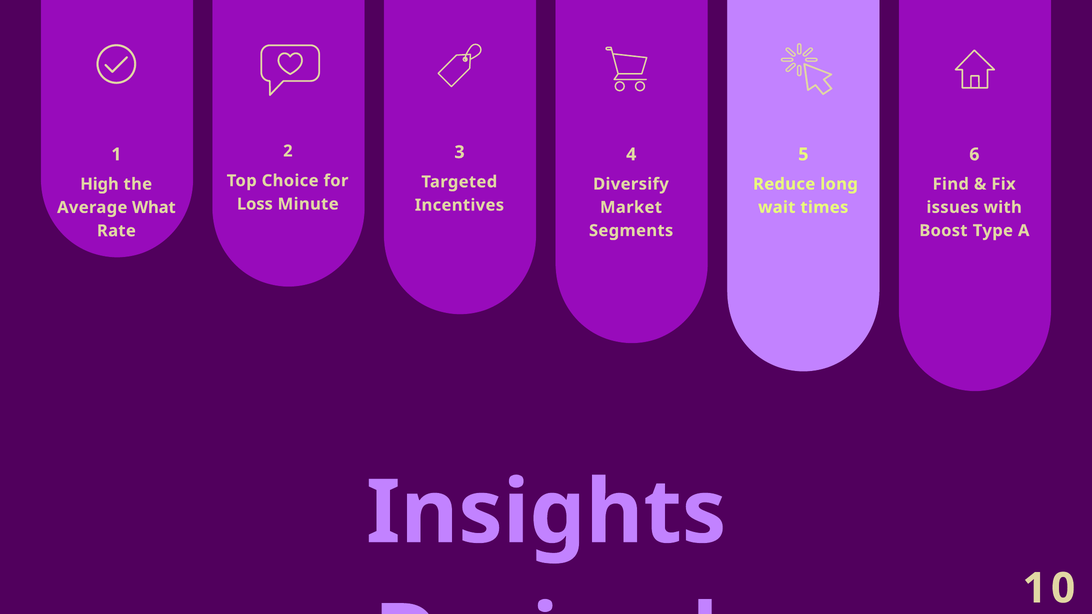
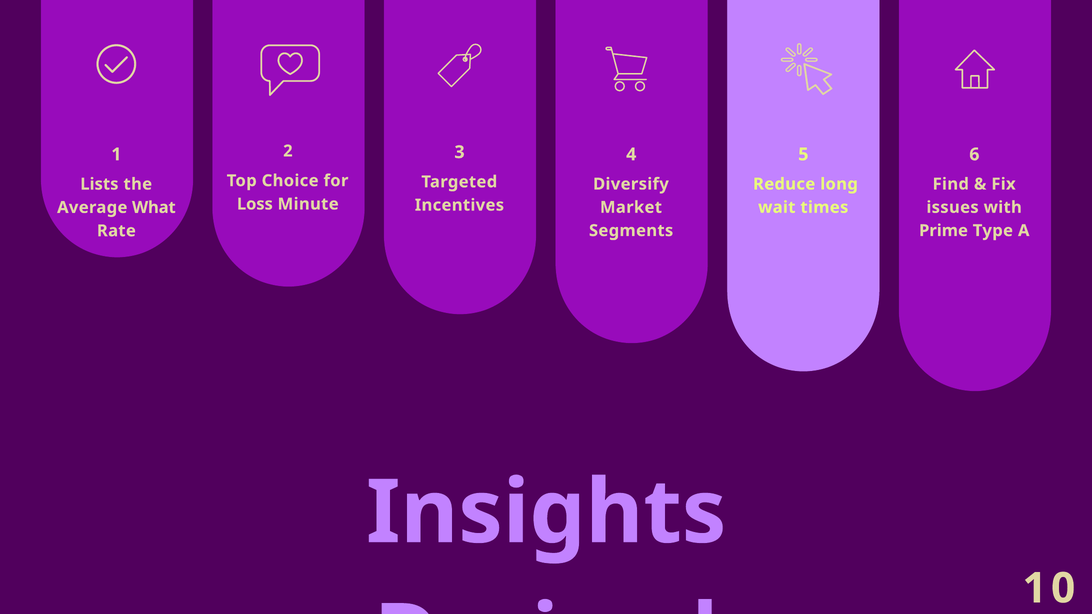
High: High -> Lists
Boost: Boost -> Prime
